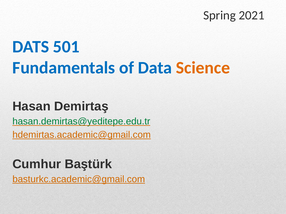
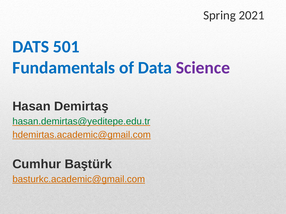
Science colour: orange -> purple
